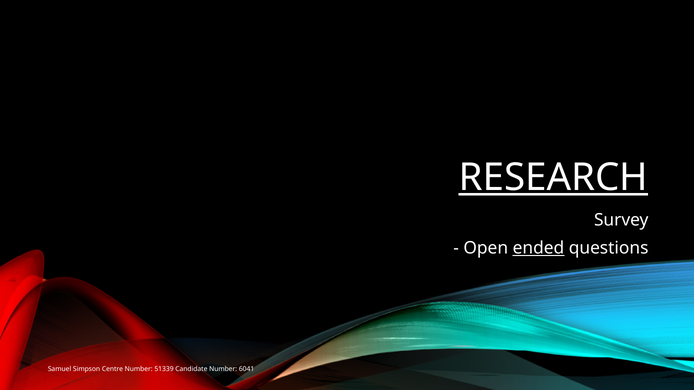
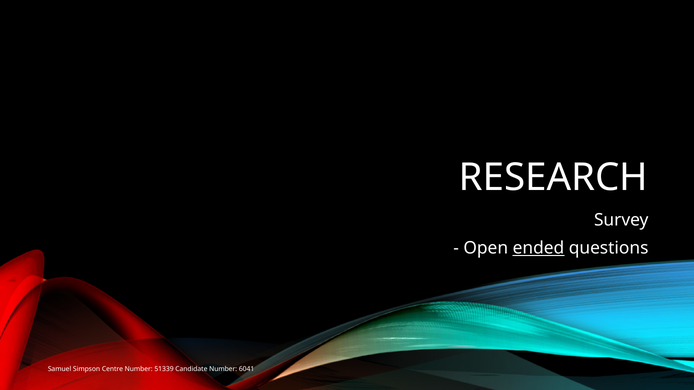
RESEARCH underline: present -> none
